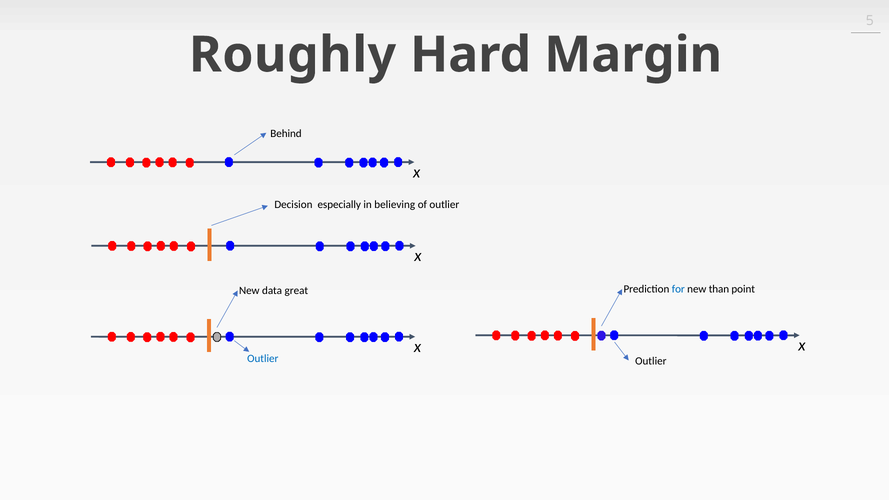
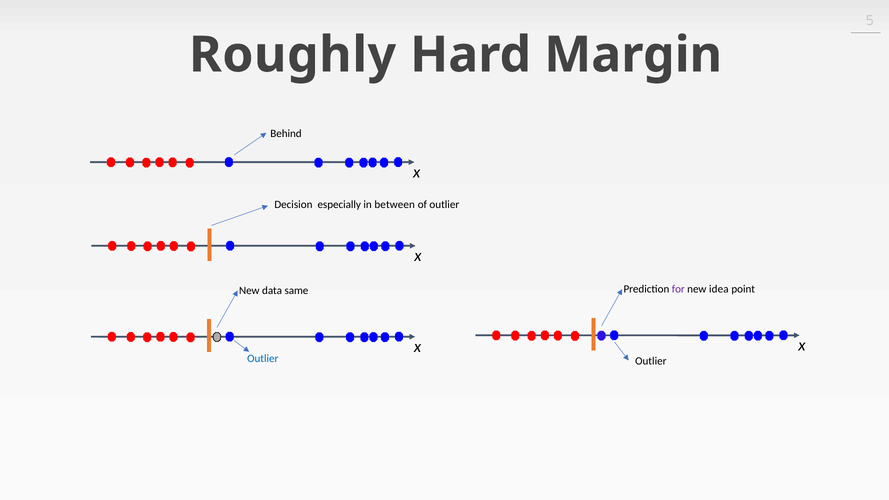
believing: believing -> between
for colour: blue -> purple
than: than -> idea
great: great -> same
